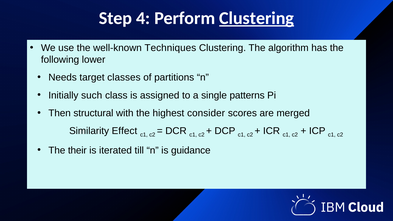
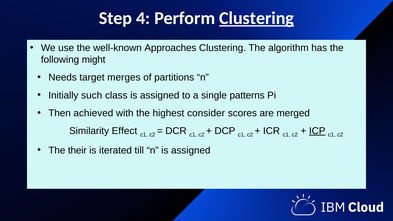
Techniques: Techniques -> Approaches
lower: lower -> might
classes: classes -> merges
structural: structural -> achieved
ICP underline: none -> present
n is guidance: guidance -> assigned
